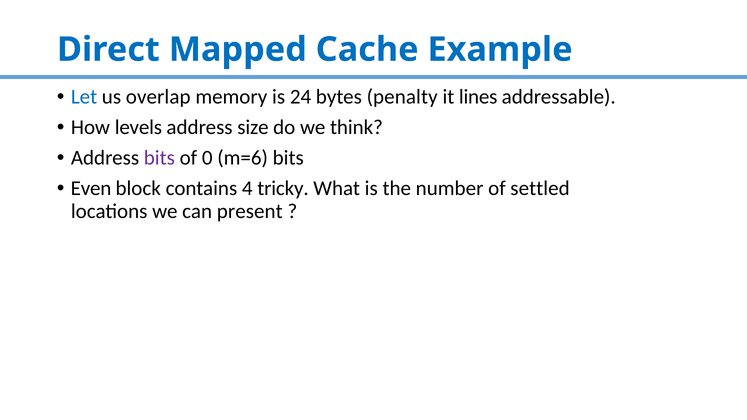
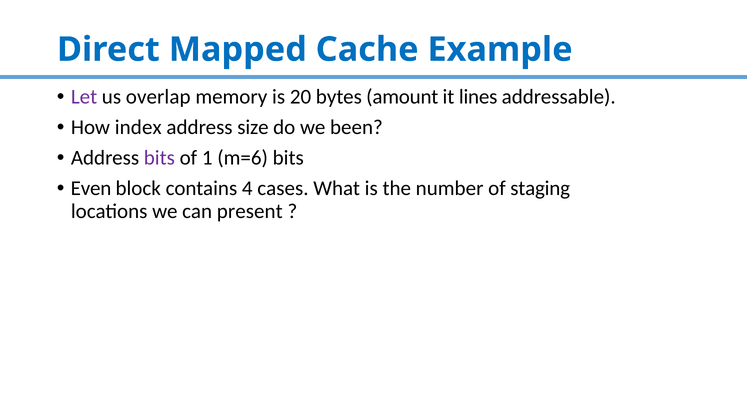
Let colour: blue -> purple
24: 24 -> 20
penalty: penalty -> amount
levels: levels -> index
think: think -> been
0: 0 -> 1
tricky: tricky -> cases
settled: settled -> staging
